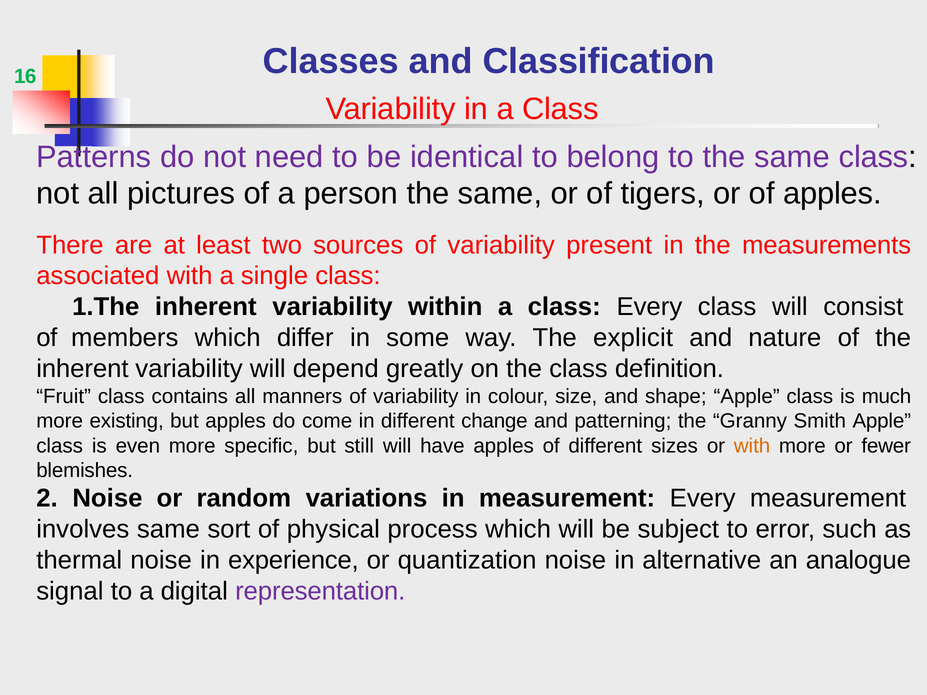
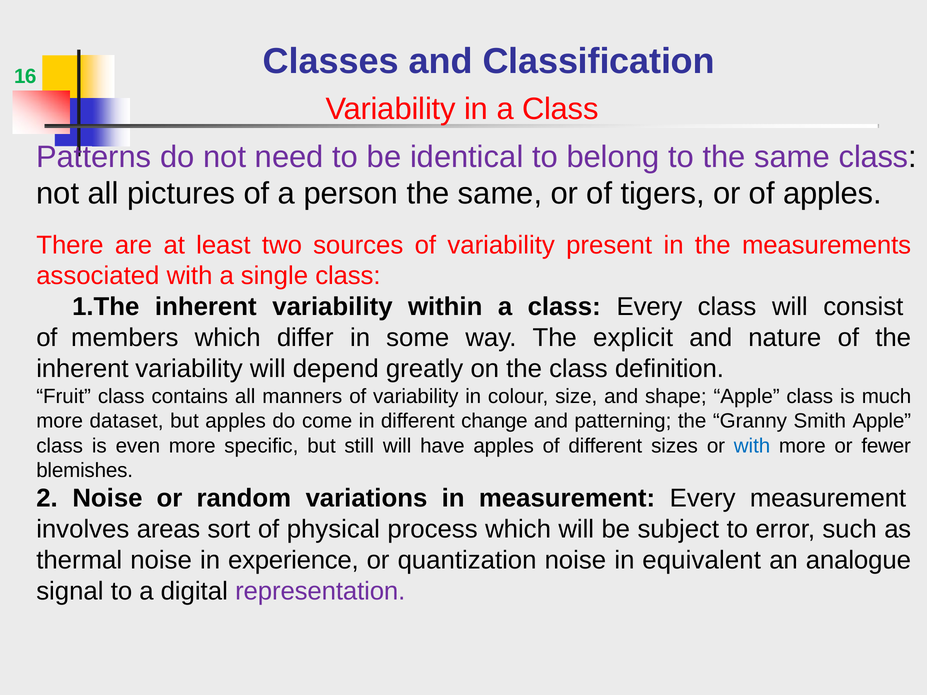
existing: existing -> dataset
with at (752, 446) colour: orange -> blue
involves same: same -> areas
alternative: alternative -> equivalent
